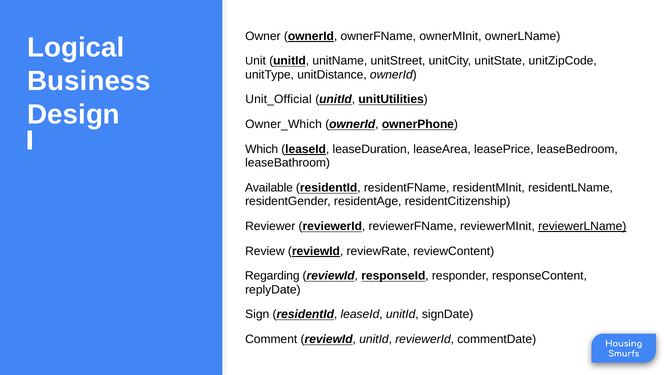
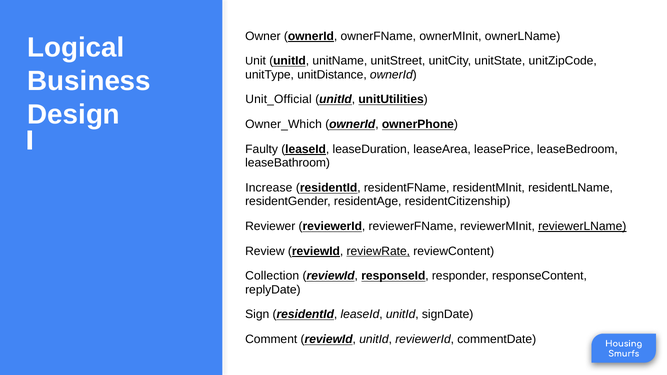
Which: Which -> Faulty
Available: Available -> Increase
reviewRate underline: none -> present
Regarding: Regarding -> Collection
